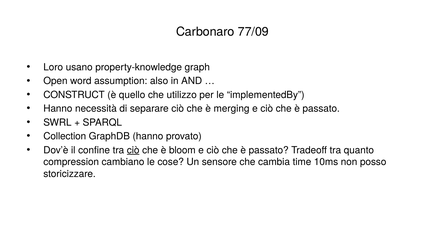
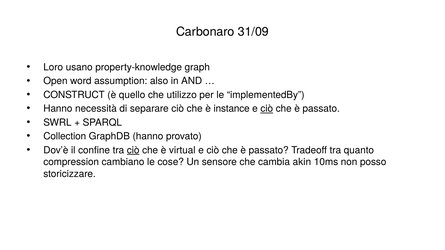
77/09: 77/09 -> 31/09
merging: merging -> instance
ciò at (267, 109) underline: none -> present
bloom: bloom -> virtual
time: time -> akin
